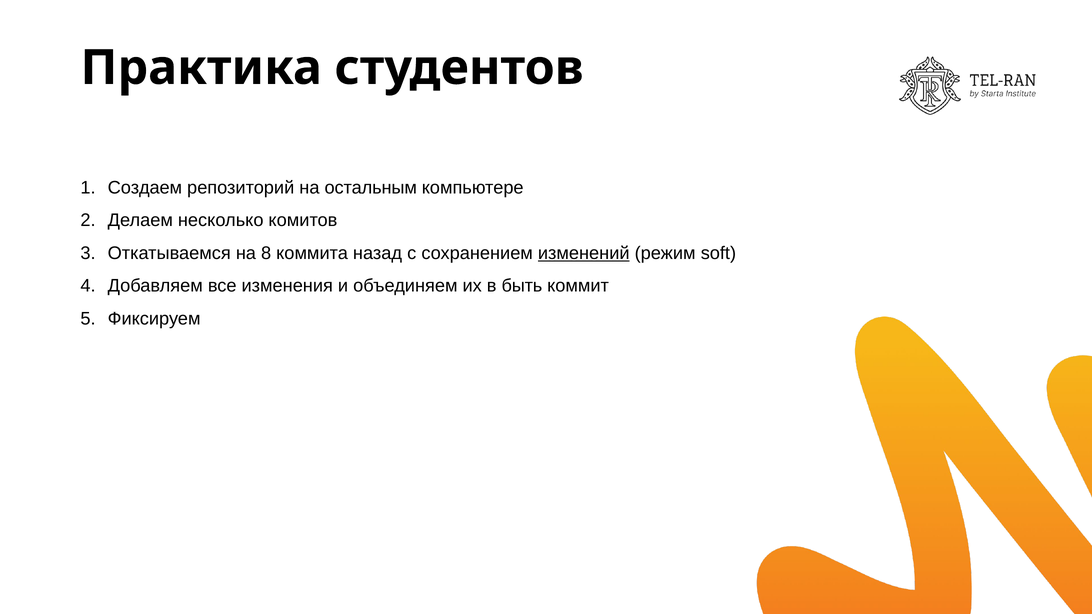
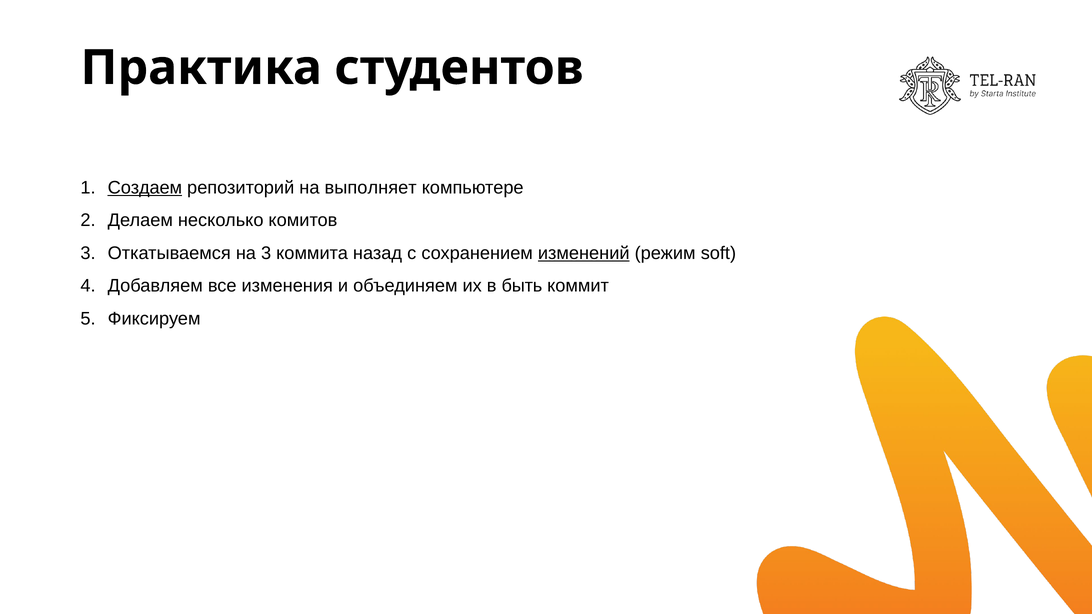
Создаем underline: none -> present
остальным: остальным -> выполняет
на 8: 8 -> 3
